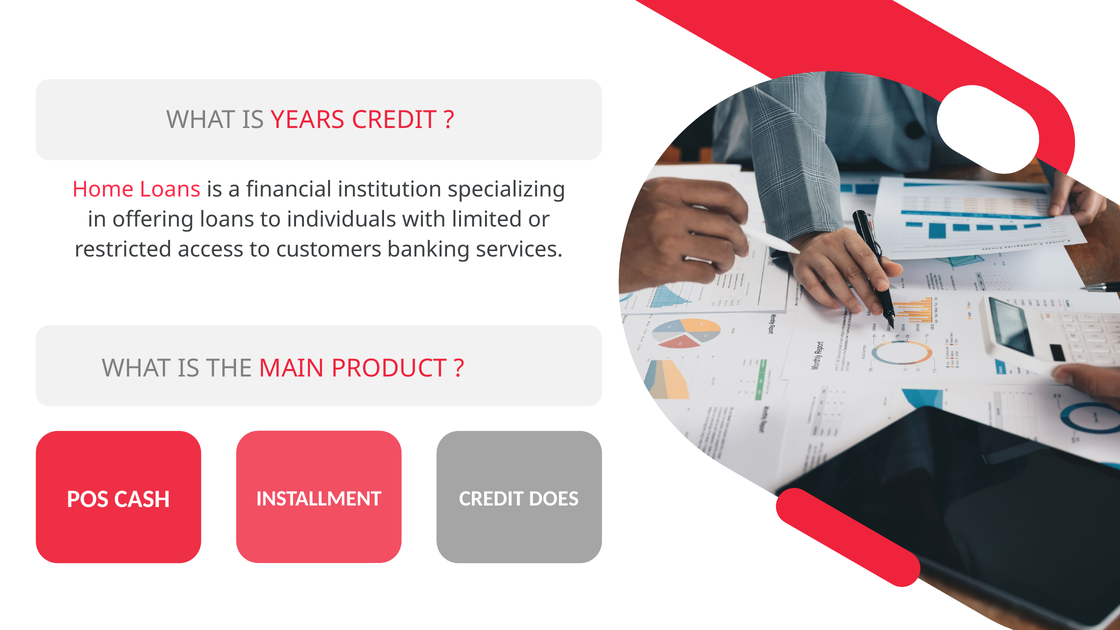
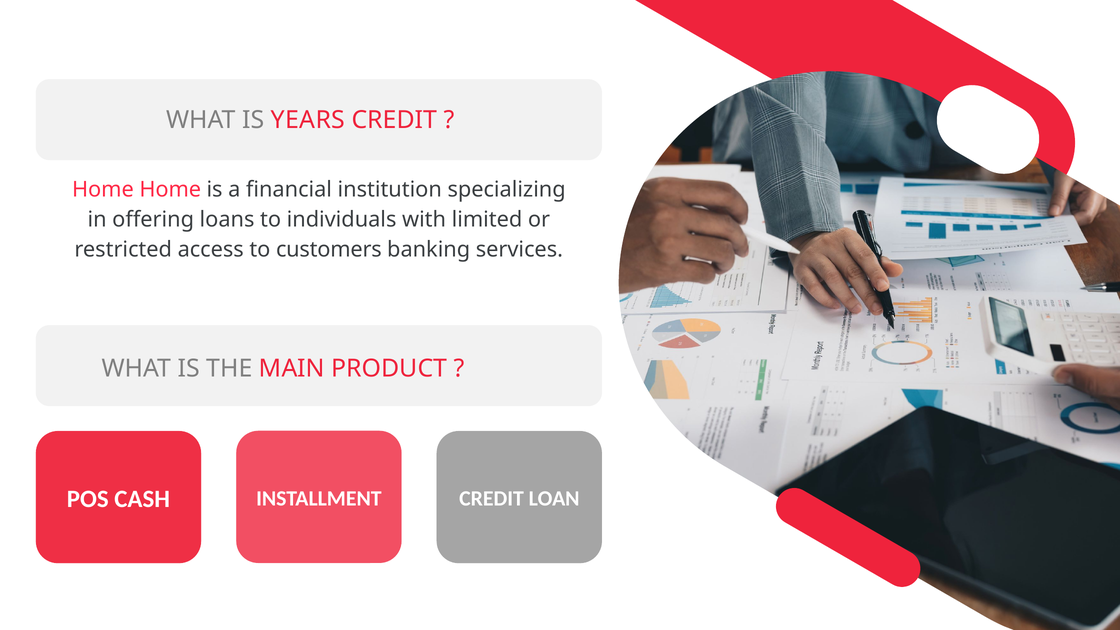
Home Loans: Loans -> Home
DOES: DOES -> LOAN
